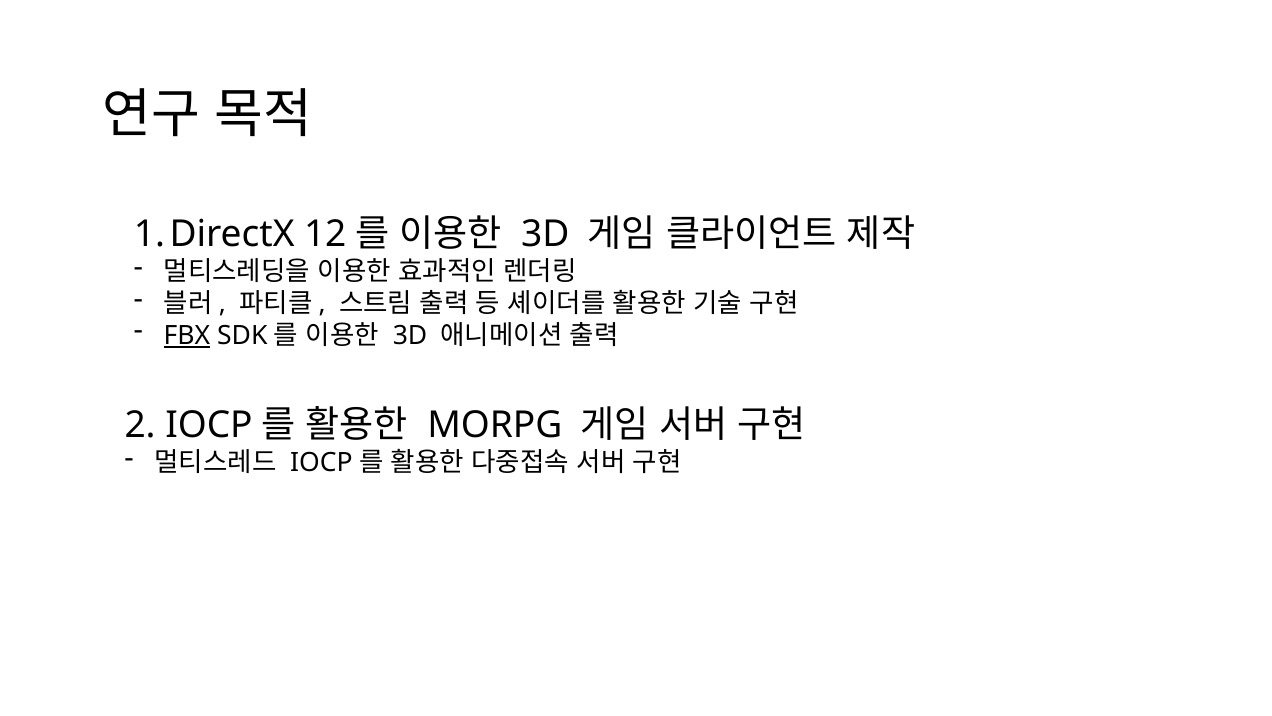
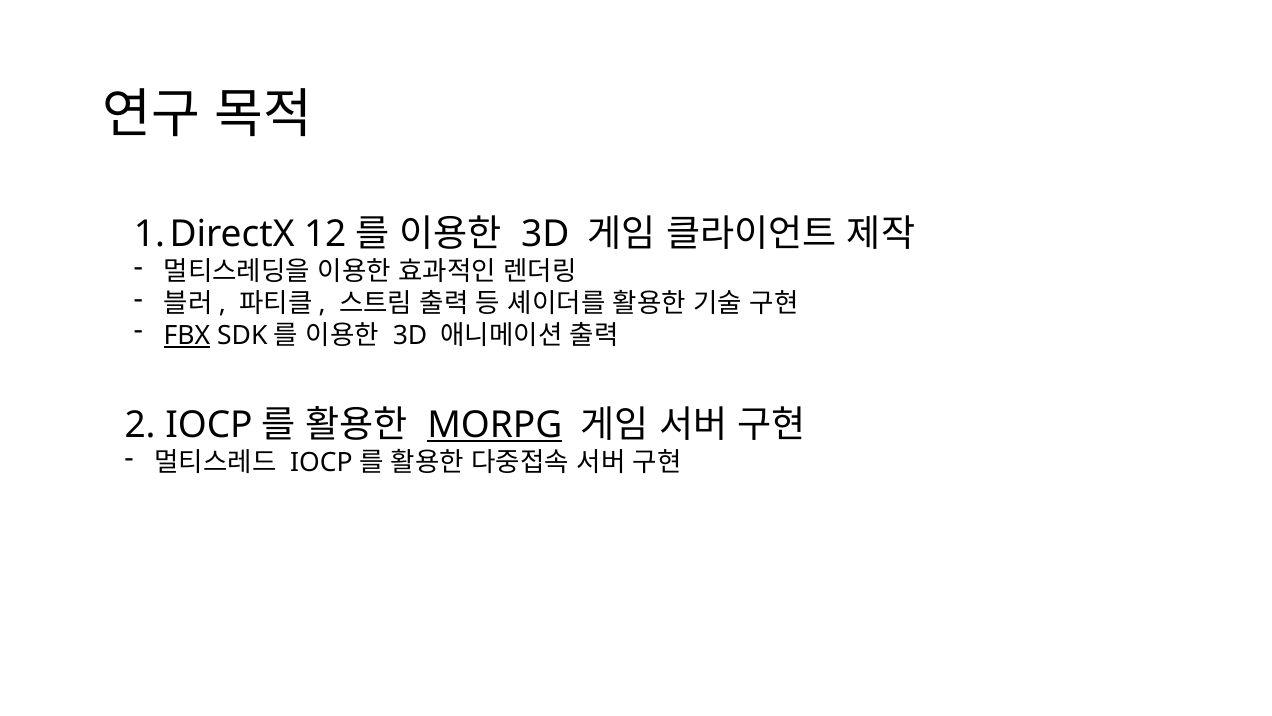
MORPG underline: none -> present
